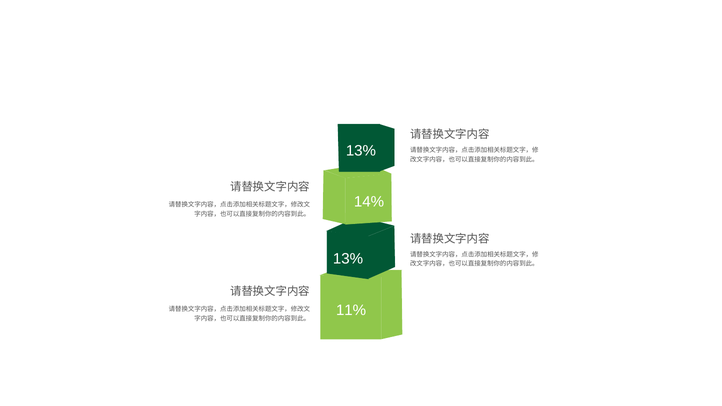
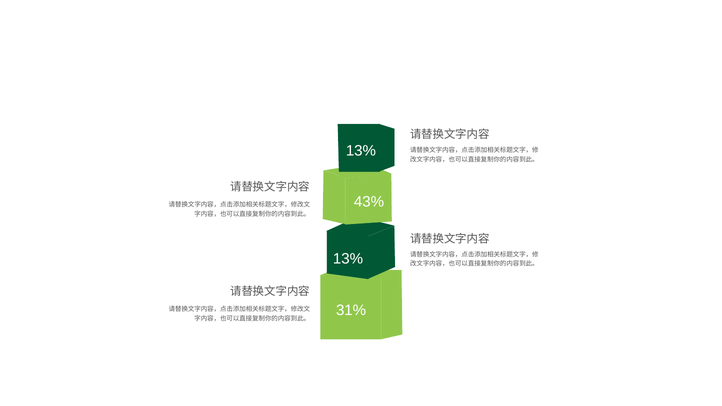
14%: 14% -> 43%
11%: 11% -> 31%
